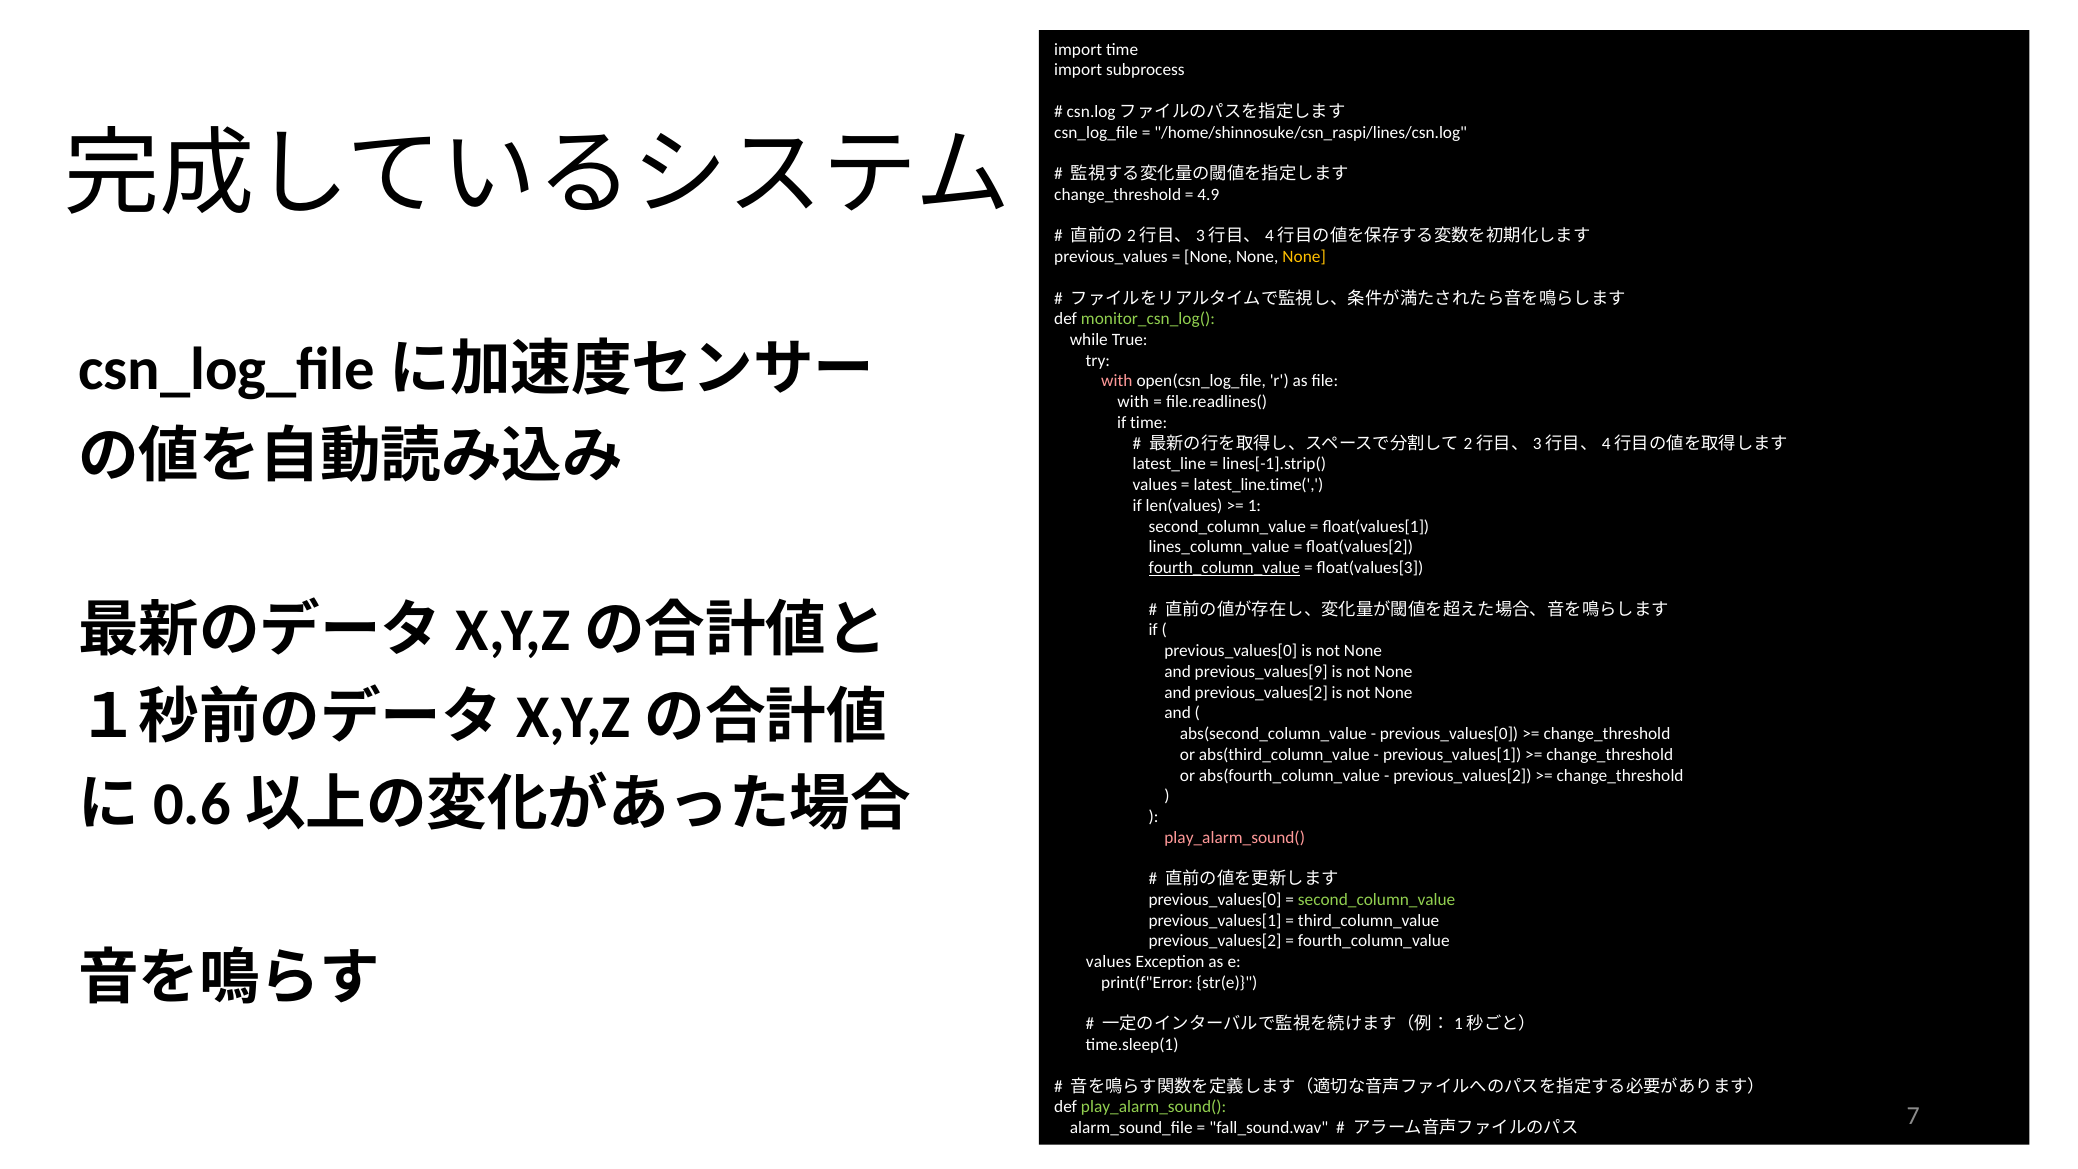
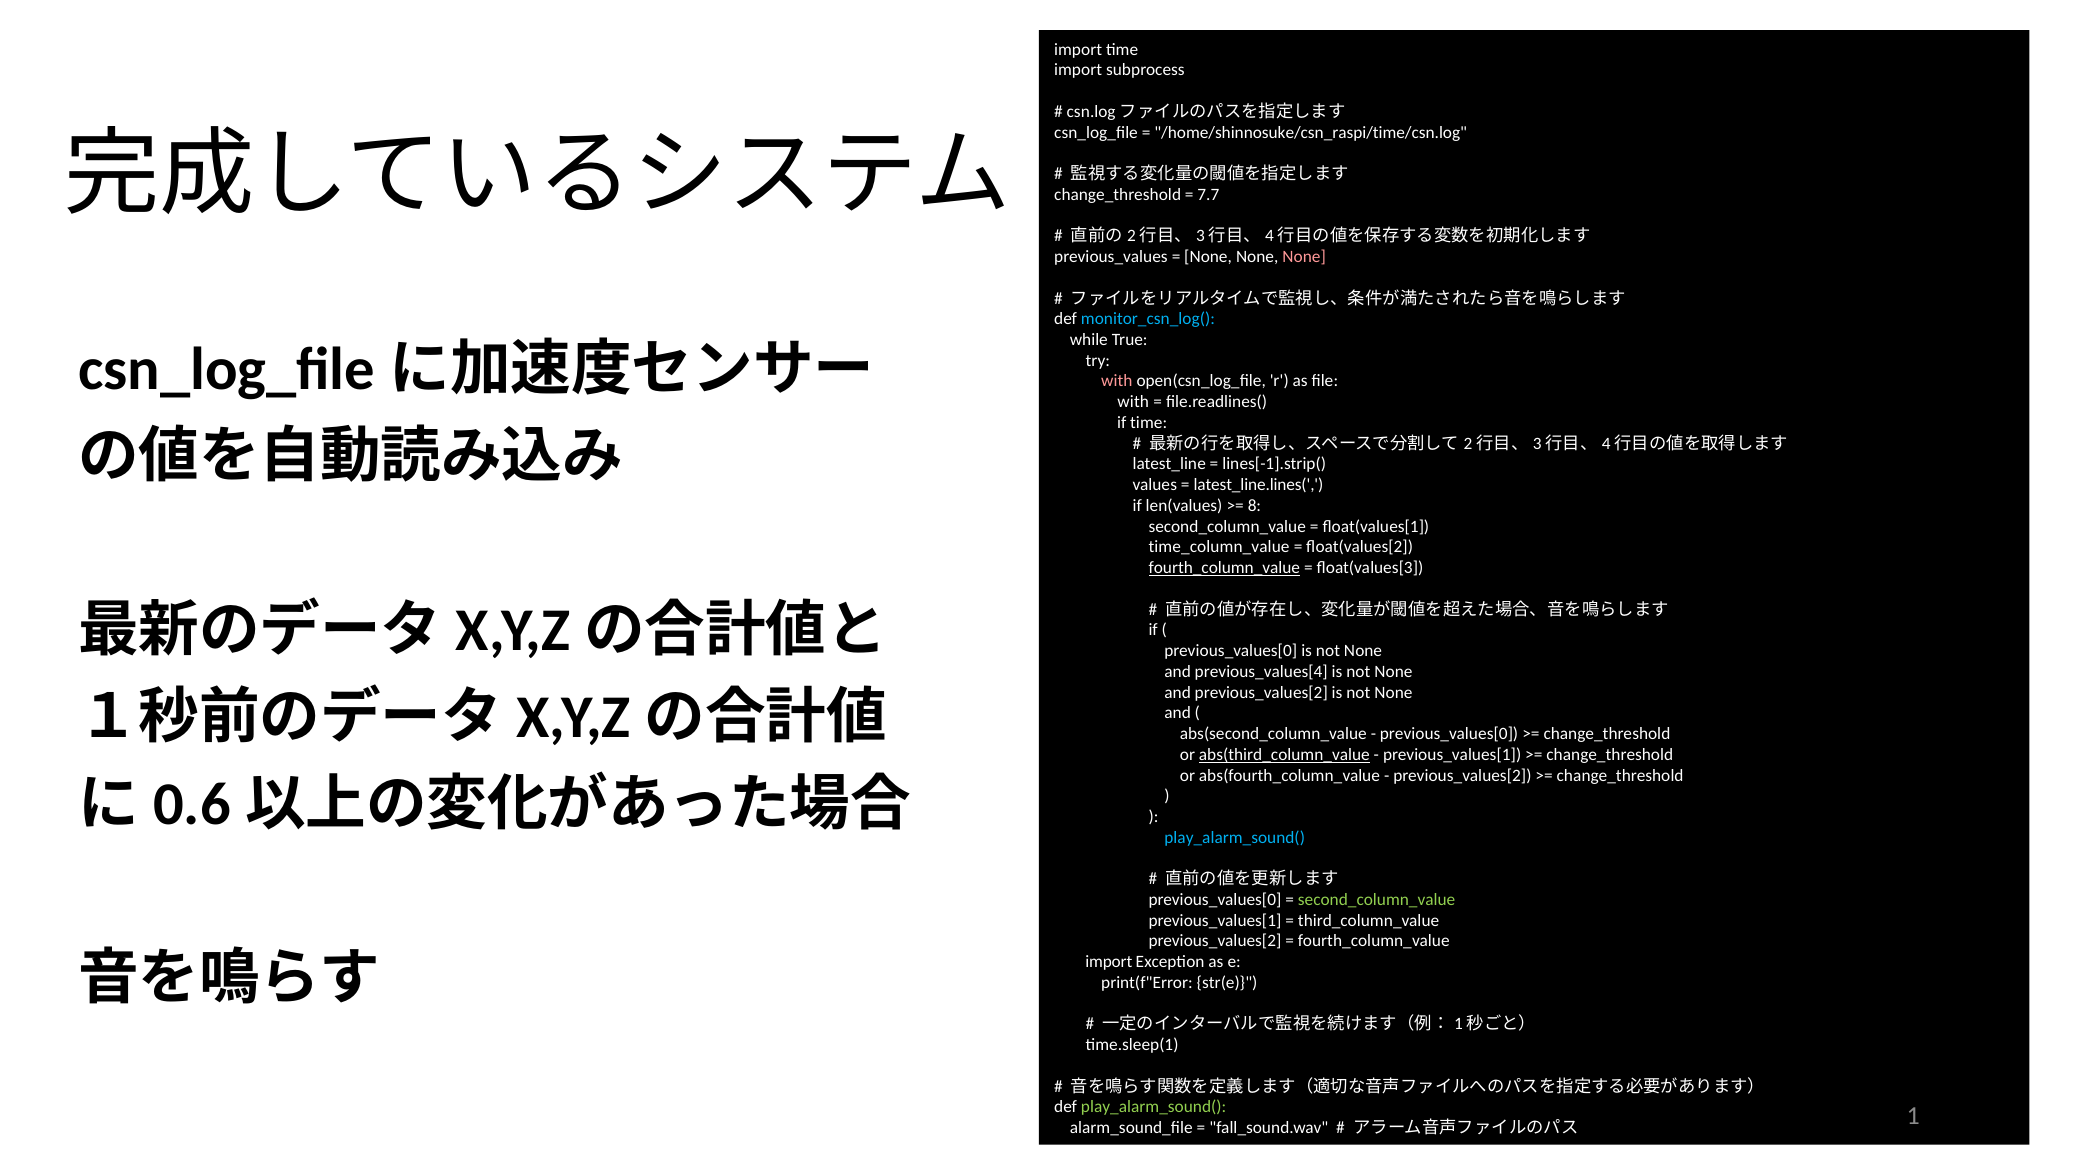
/home/shinnosuke/csn_raspi/lines/csn.log: /home/shinnosuke/csn_raspi/lines/csn.log -> /home/shinnosuke/csn_raspi/time/csn.log
4.9: 4.9 -> 7.7
None at (1304, 257) colour: yellow -> pink
monitor_csn_log( colour: light green -> light blue
latest_line.time(: latest_line.time( -> latest_line.lines(
1: 1 -> 8
lines_column_value: lines_column_value -> time_column_value
previous_values[9: previous_values[9 -> previous_values[4
abs(third_column_value underline: none -> present
play_alarm_sound( at (1235, 837) colour: pink -> light blue
values at (1109, 962): values -> import
7: 7 -> 1
